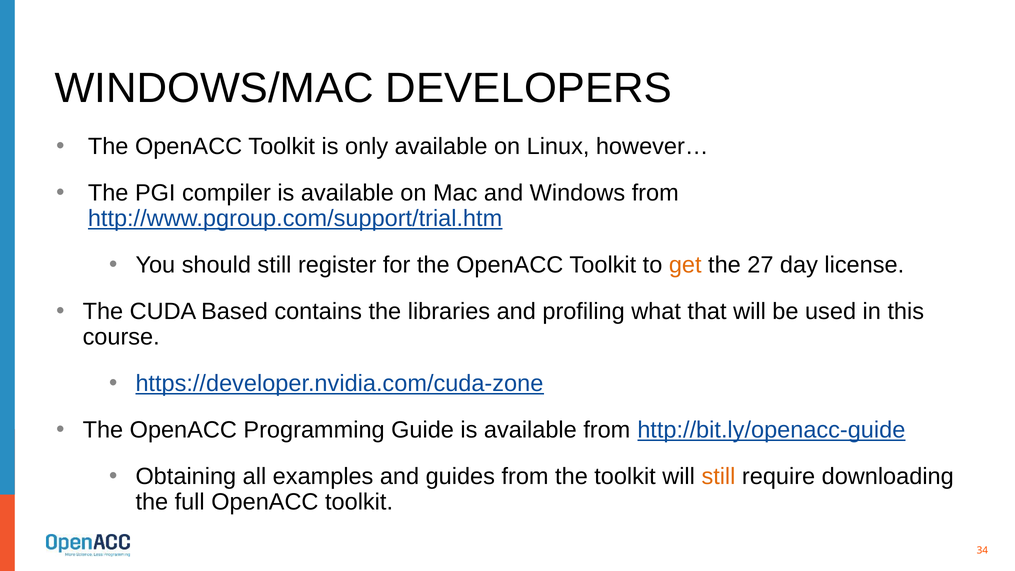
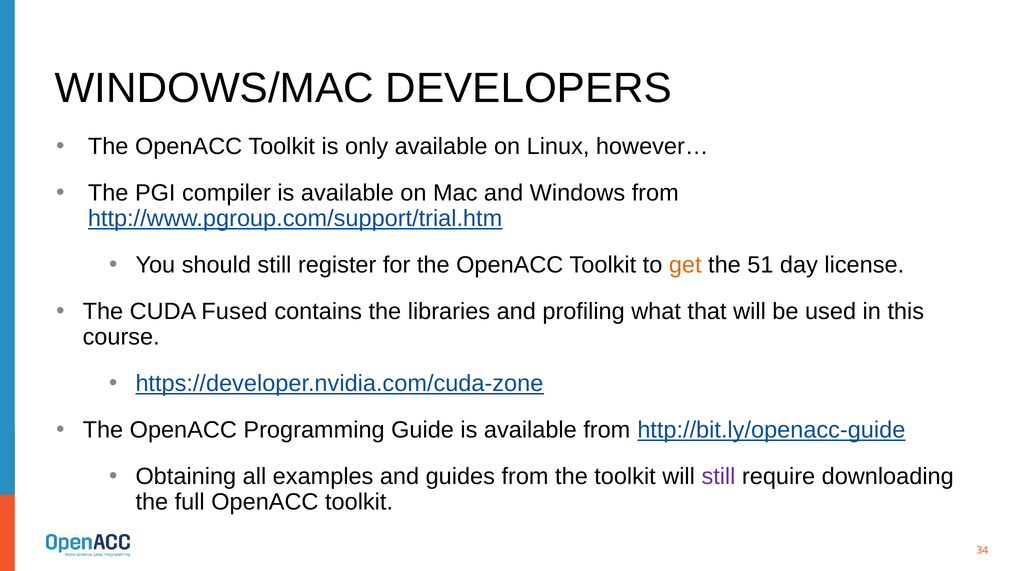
27: 27 -> 51
Based: Based -> Fused
still at (718, 476) colour: orange -> purple
